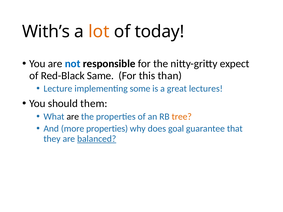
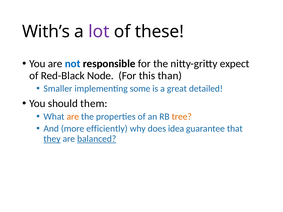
lot colour: orange -> purple
today: today -> these
Same: Same -> Node
Lecture: Lecture -> Smaller
lectures: lectures -> detailed
are at (73, 117) colour: black -> orange
more properties: properties -> efficiently
goal: goal -> idea
they underline: none -> present
